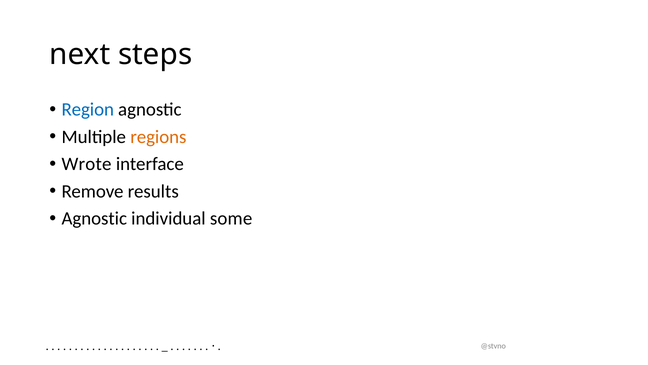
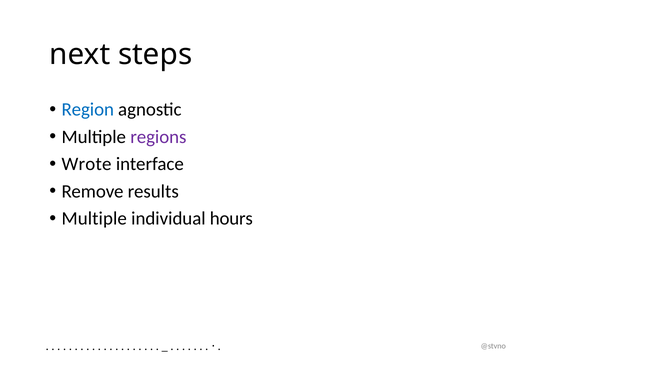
regions colour: orange -> purple
Agnostic at (94, 218): Agnostic -> Multiple
some: some -> hours
